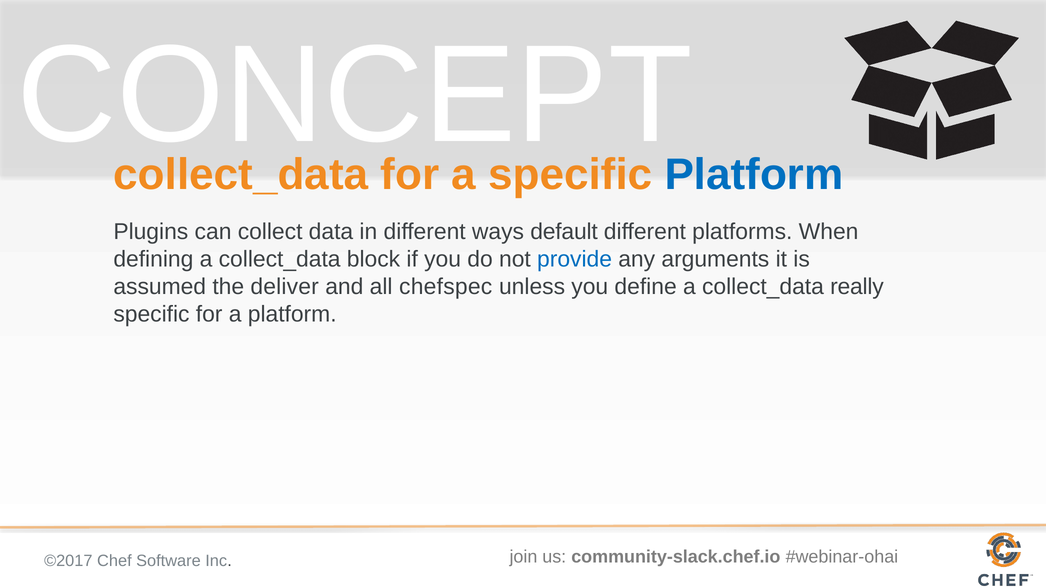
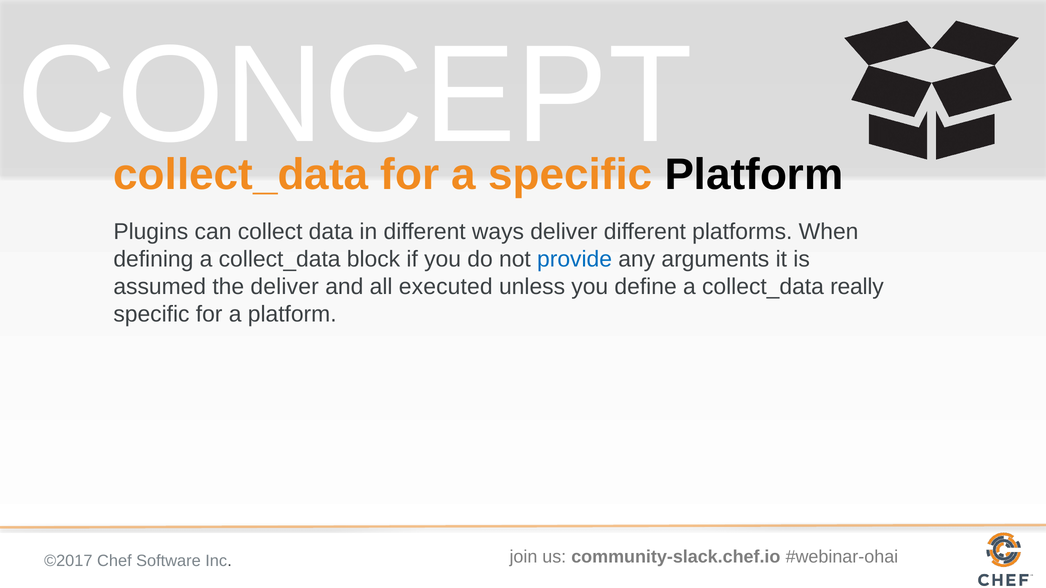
Platform at (754, 175) colour: blue -> black
ways default: default -> deliver
chefspec: chefspec -> executed
